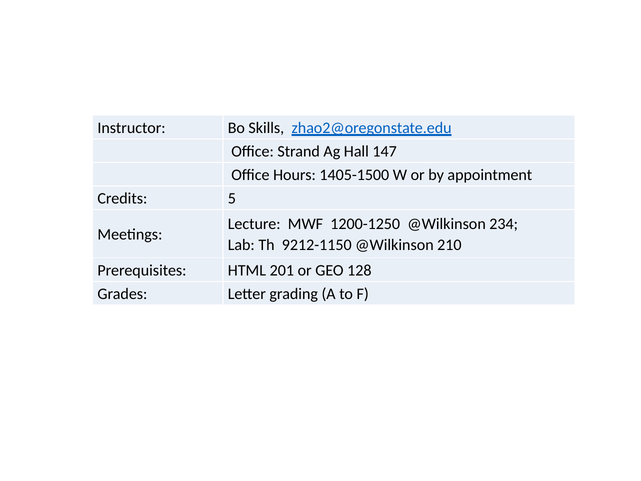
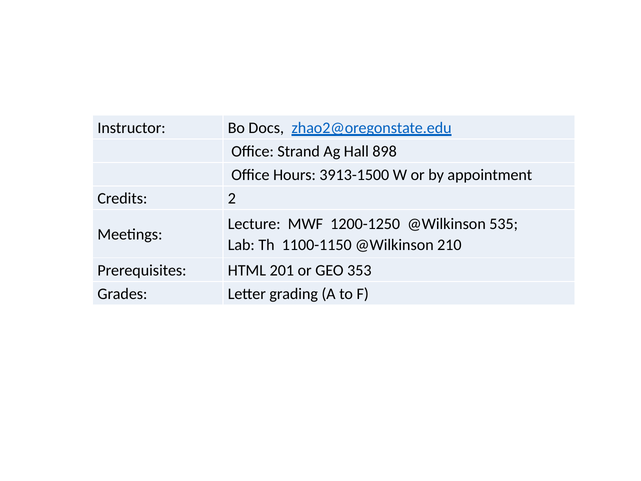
Skills: Skills -> Docs
147: 147 -> 898
1405-1500: 1405-1500 -> 3913-1500
5: 5 -> 2
234: 234 -> 535
9212-1150: 9212-1150 -> 1100-1150
128: 128 -> 353
